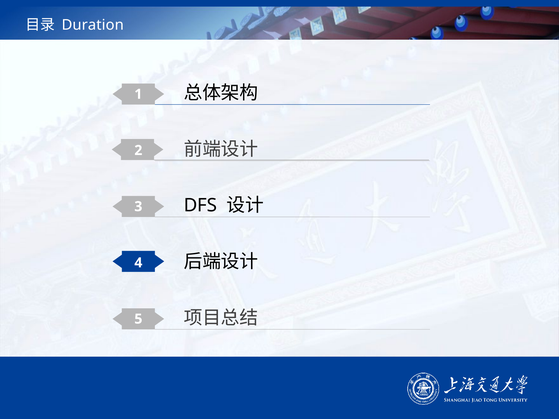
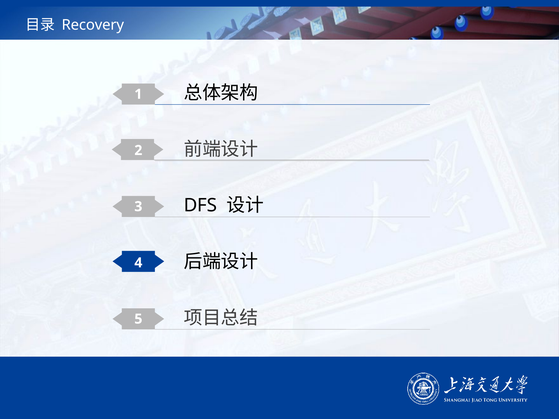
Duration: Duration -> Recovery
